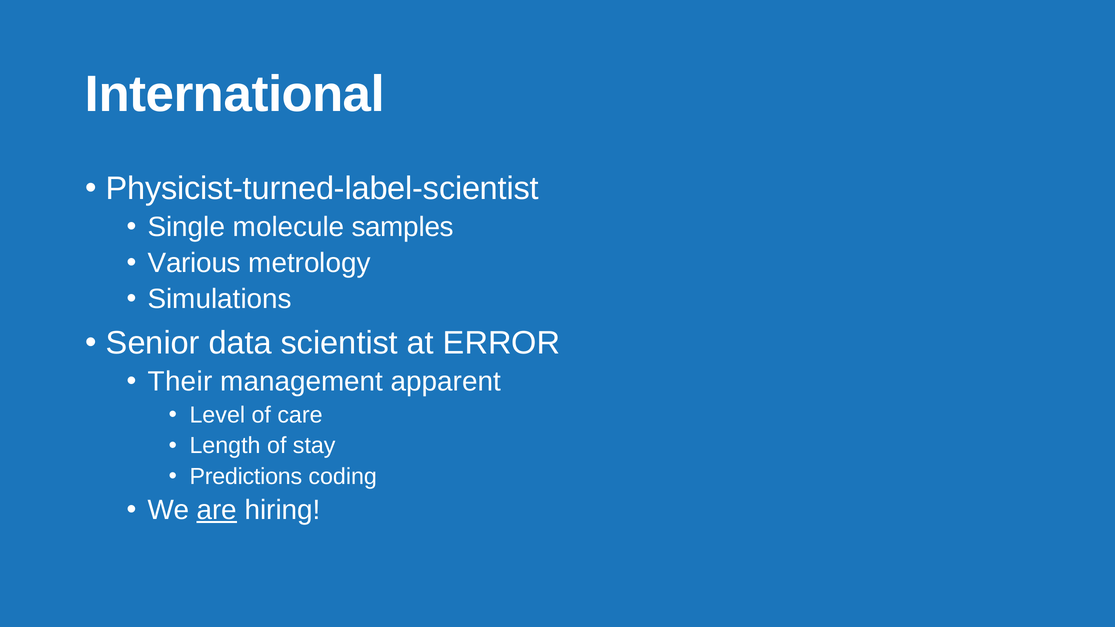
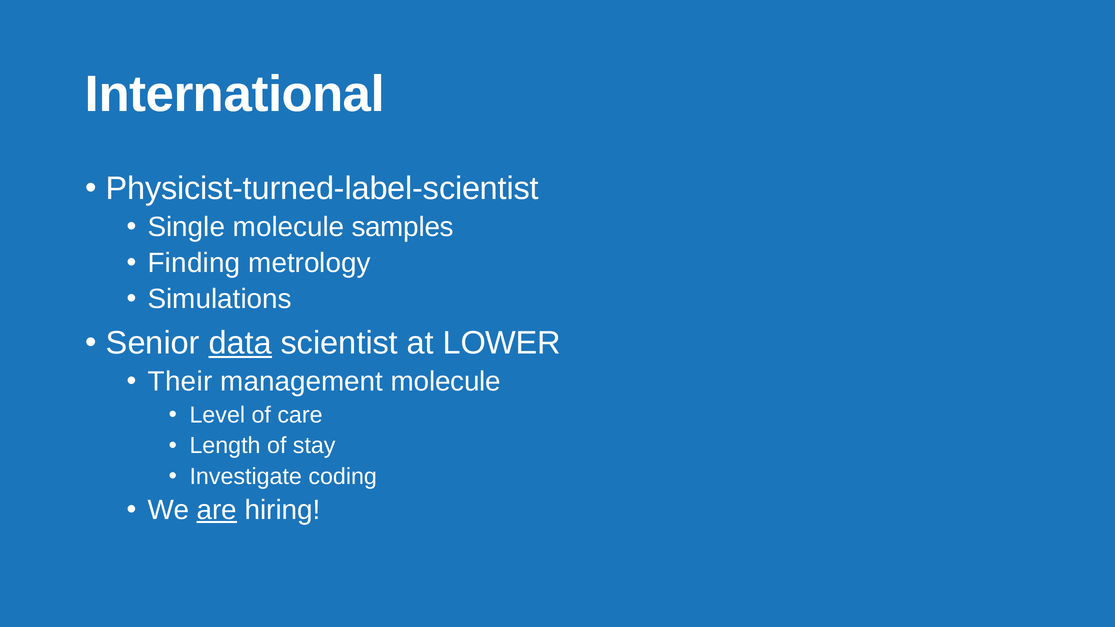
Various: Various -> Finding
data underline: none -> present
ERROR: ERROR -> LOWER
management apparent: apparent -> molecule
Predictions: Predictions -> Investigate
